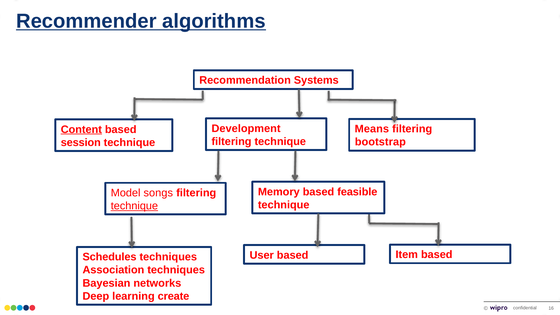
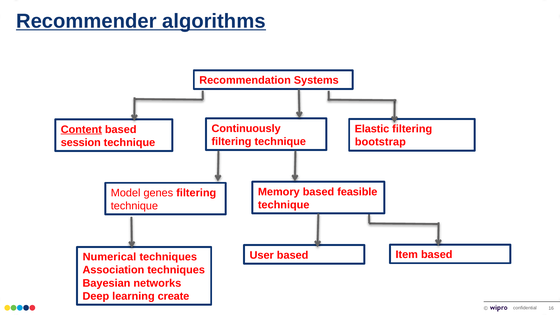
Development: Development -> Continuously
Means: Means -> Elastic
songs: songs -> genes
technique at (134, 206) underline: present -> none
Schedules: Schedules -> Numerical
